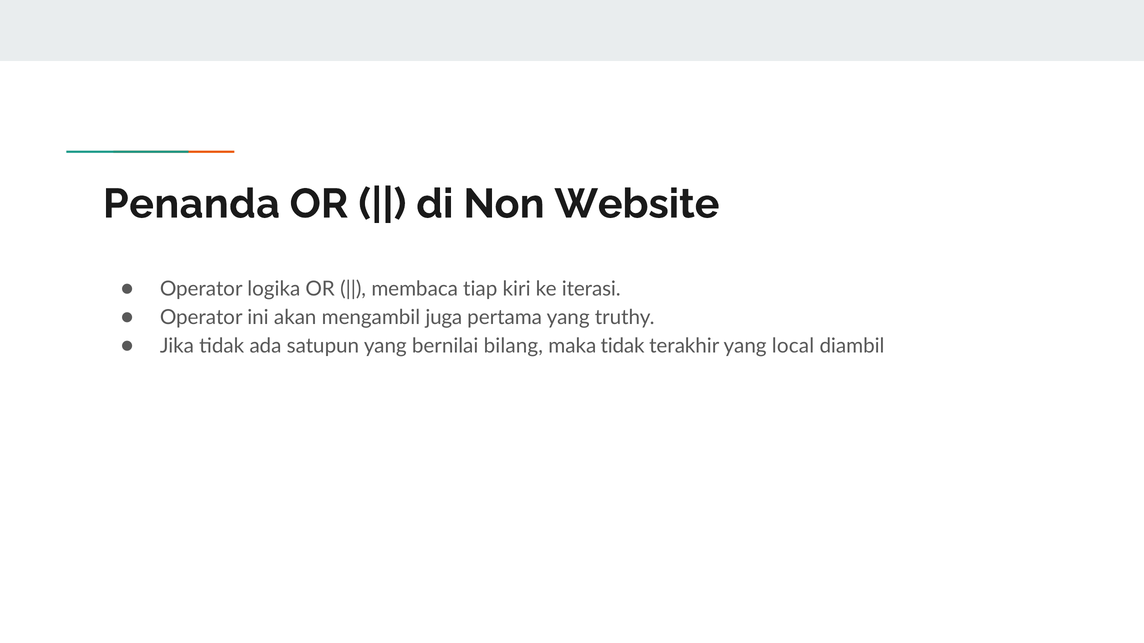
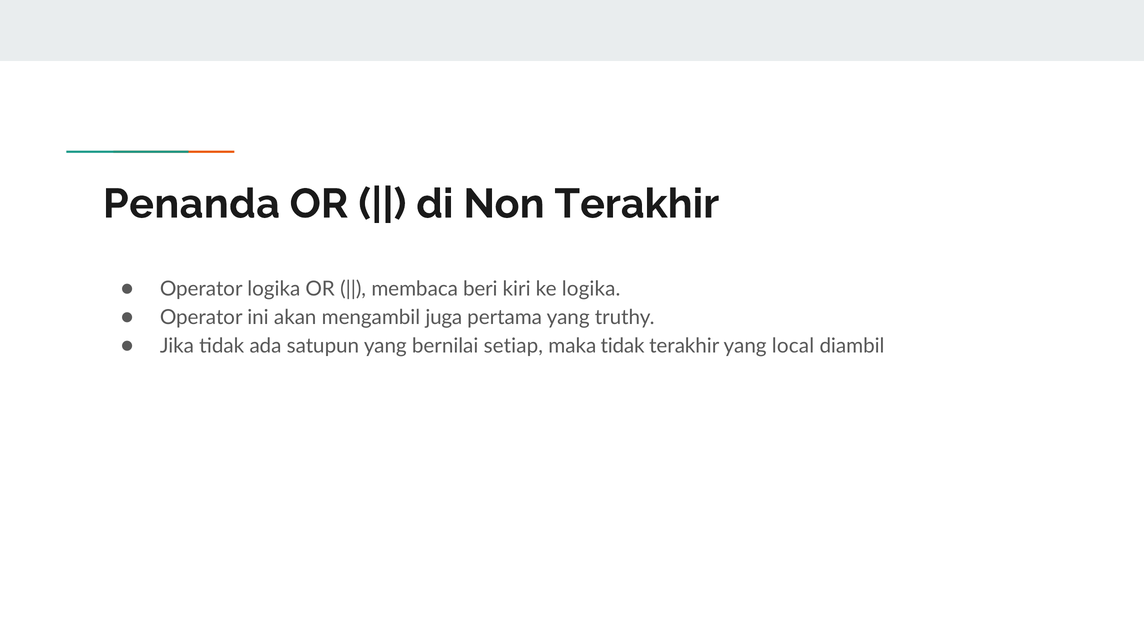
Non Website: Website -> Terakhir
tiap: tiap -> beri
ke iterasi: iterasi -> logika
bilang: bilang -> setiap
